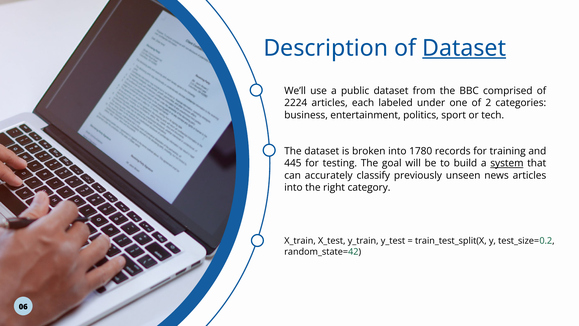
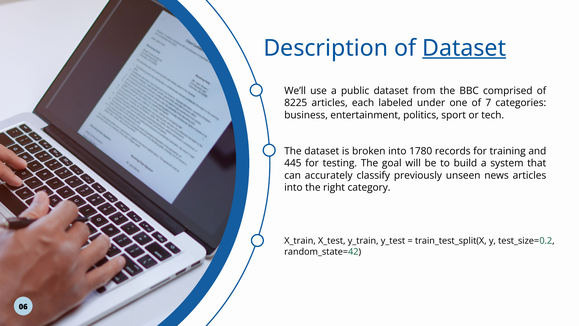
2224: 2224 -> 8225
2: 2 -> 7
system underline: present -> none
